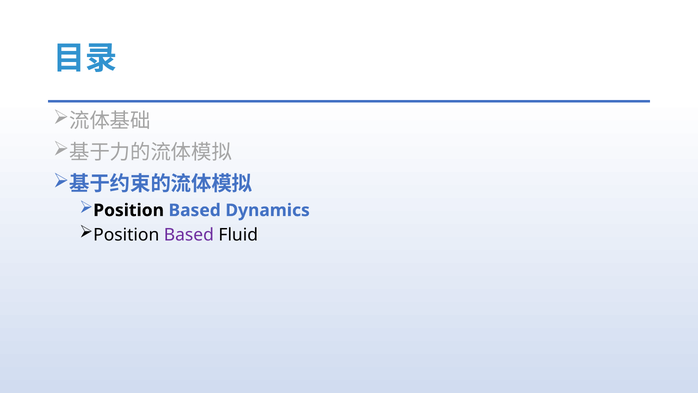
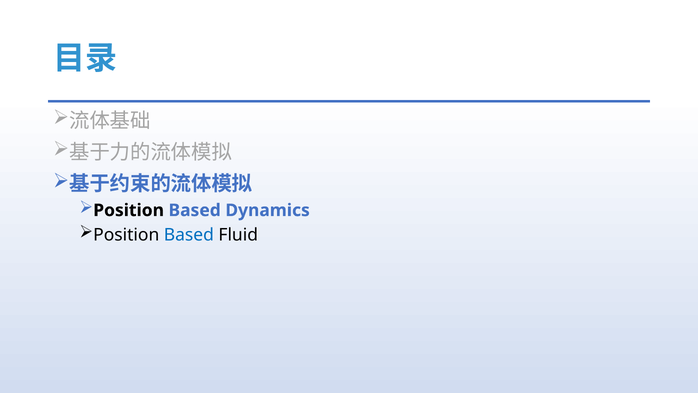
Based at (189, 235) colour: purple -> blue
